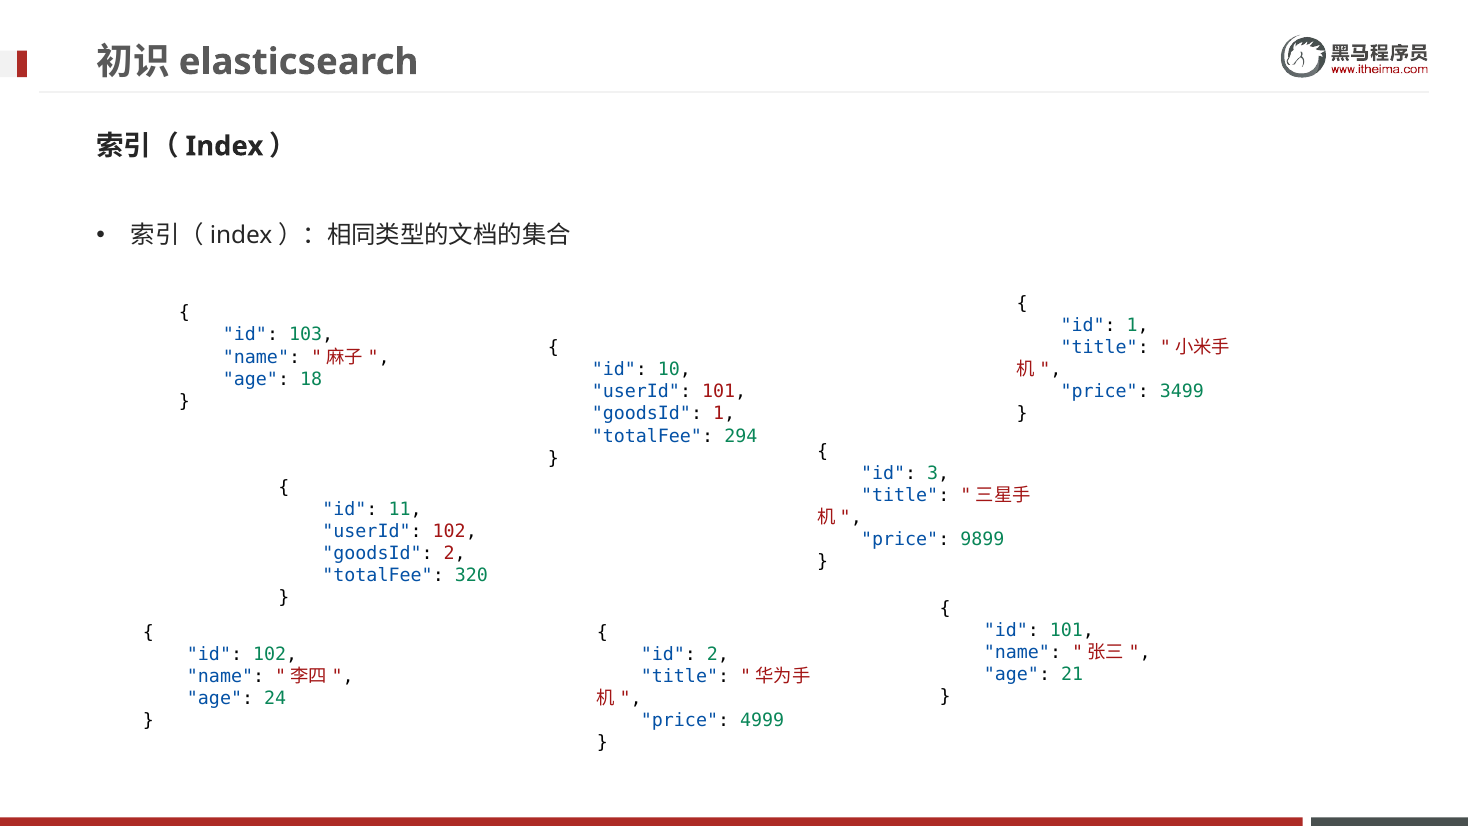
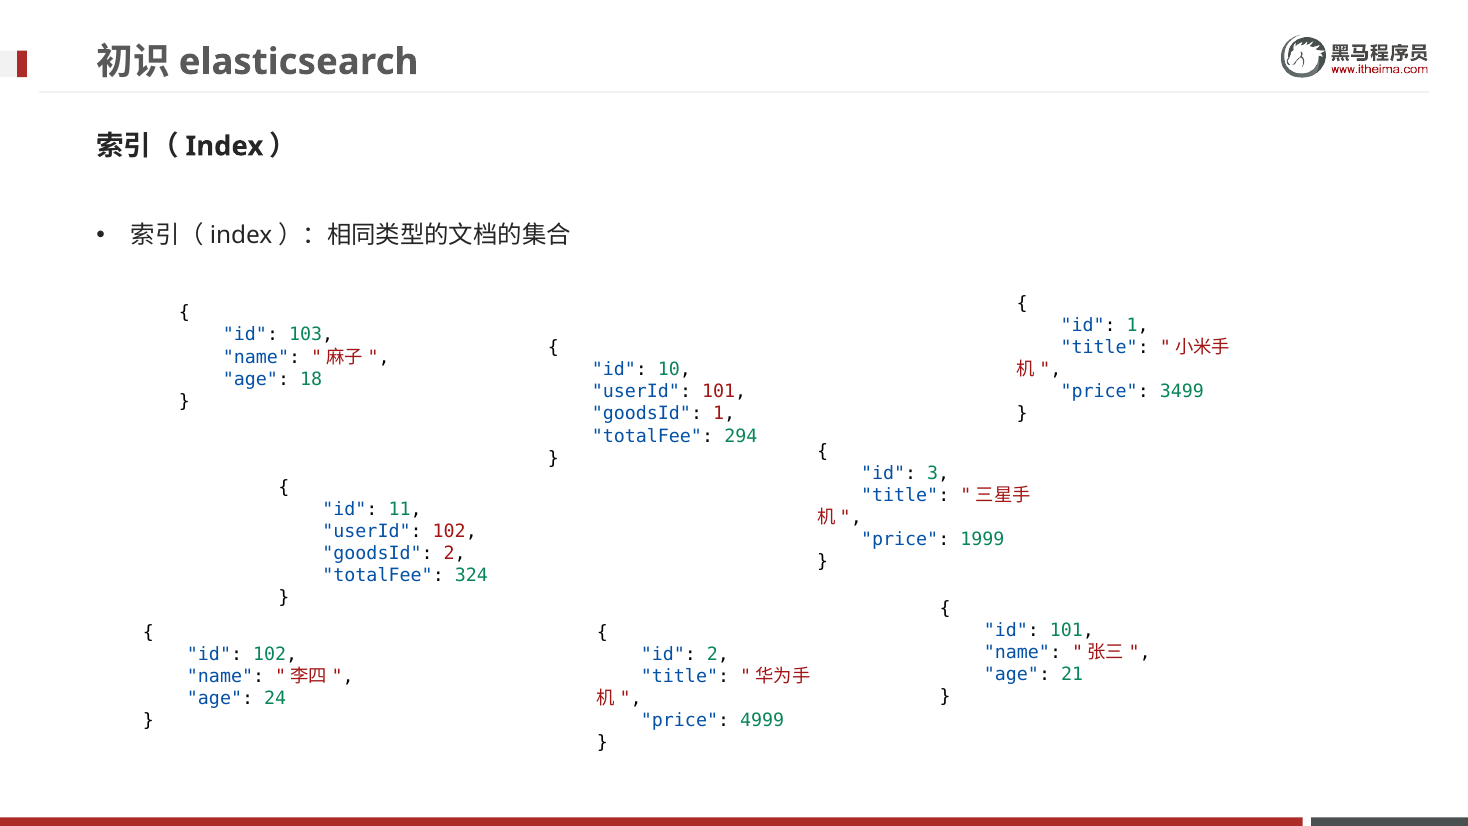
9899: 9899 -> 1999
320: 320 -> 324
